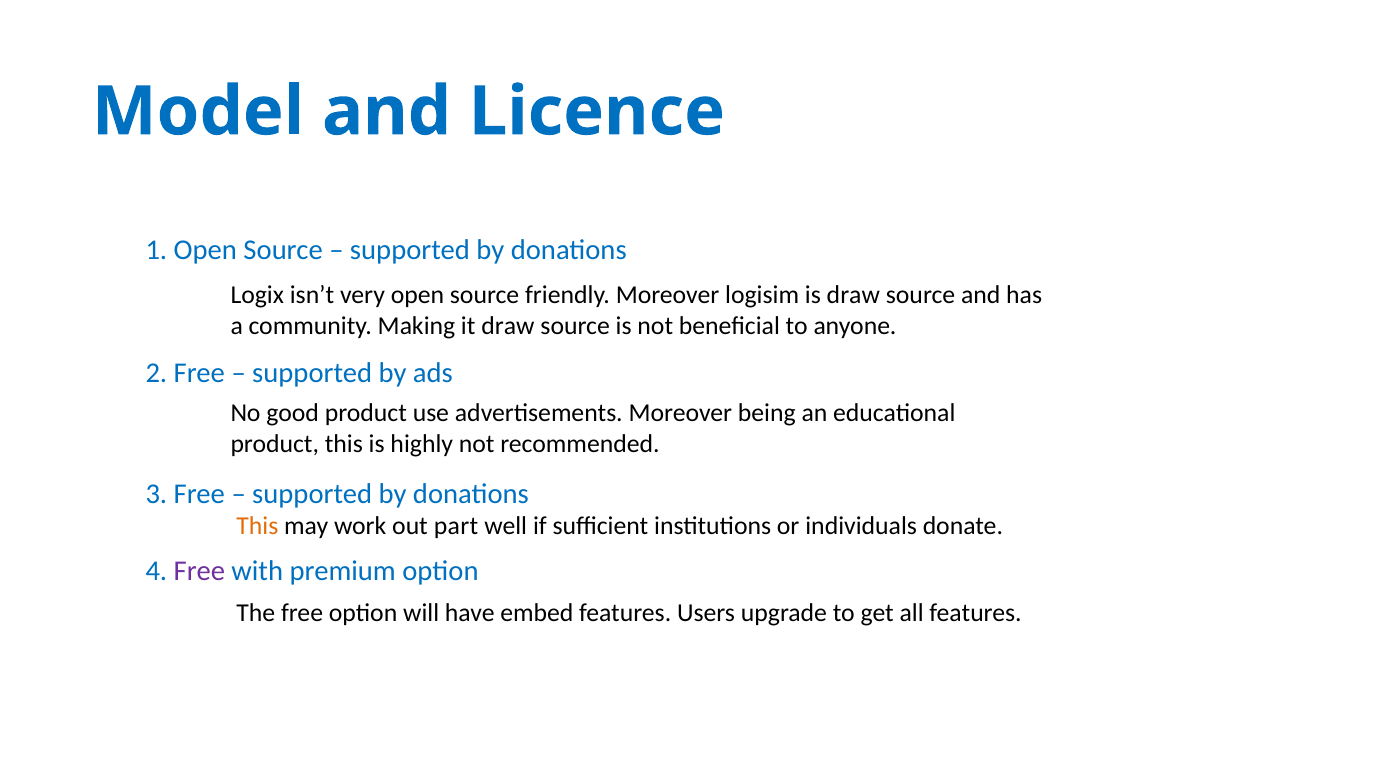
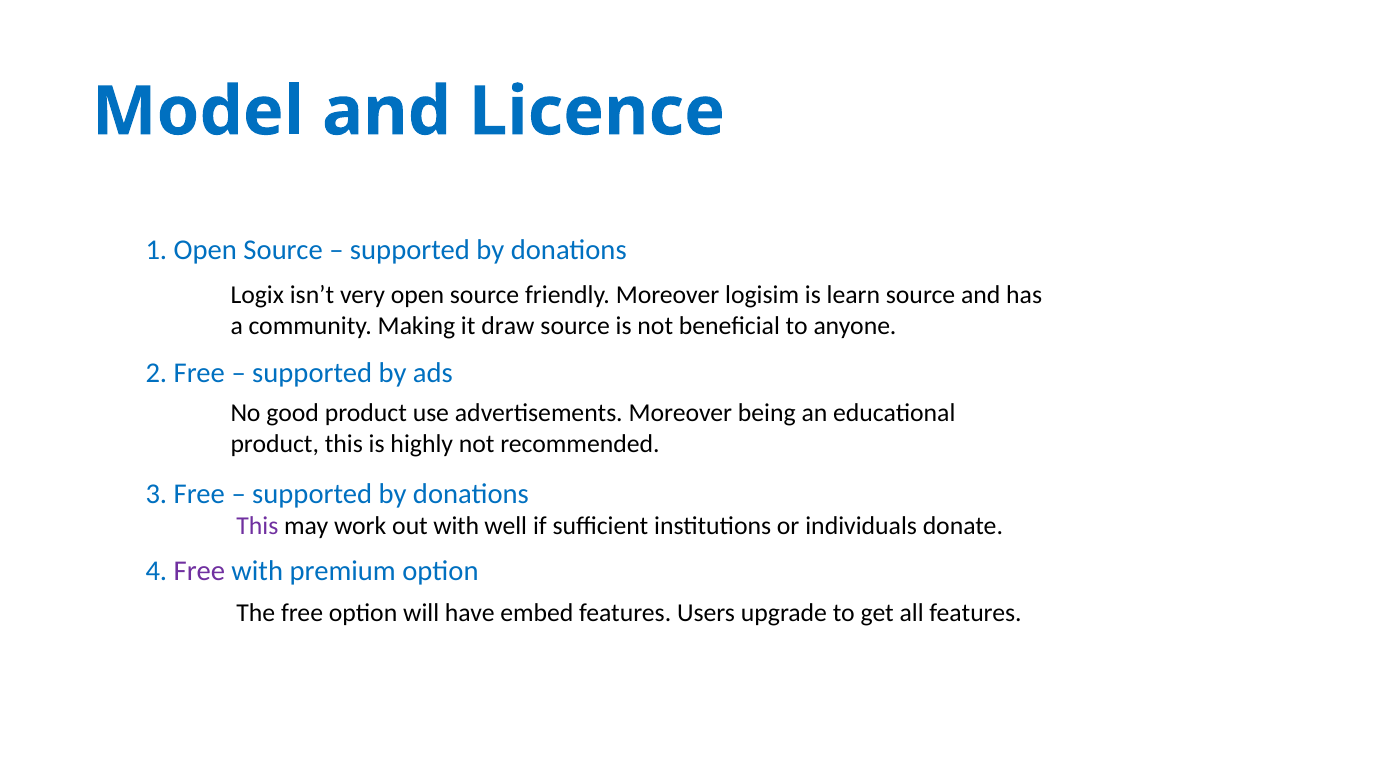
is draw: draw -> learn
This at (257, 526) colour: orange -> purple
out part: part -> with
